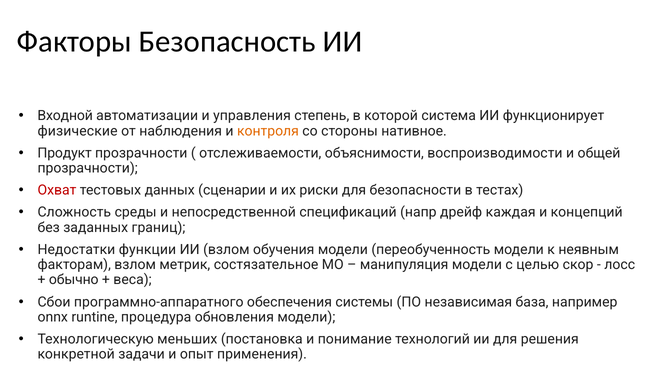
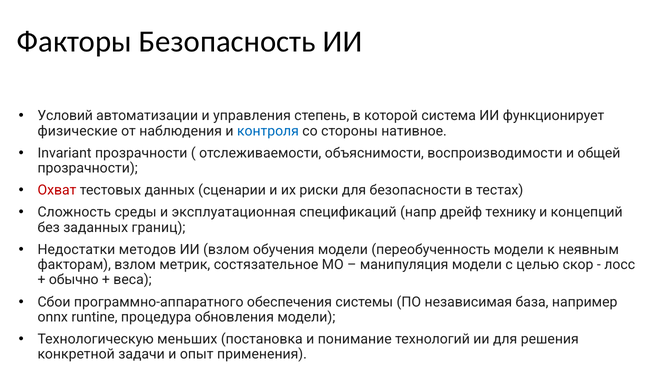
Входной: Входной -> Условий
контроля colour: orange -> blue
Продукт: Продукт -> Invariant
непосредственной: непосредственной -> эксплуатационная
каждая: каждая -> технику
функции: функции -> методов
